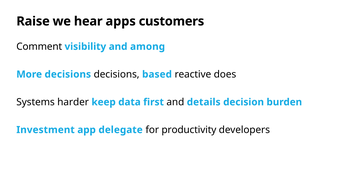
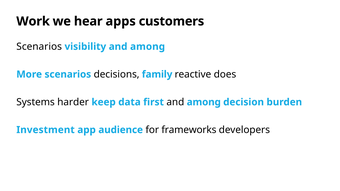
Raise: Raise -> Work
Comment at (39, 47): Comment -> Scenarios
More decisions: decisions -> scenarios
based: based -> family
details at (204, 102): details -> among
delegate: delegate -> audience
productivity: productivity -> frameworks
